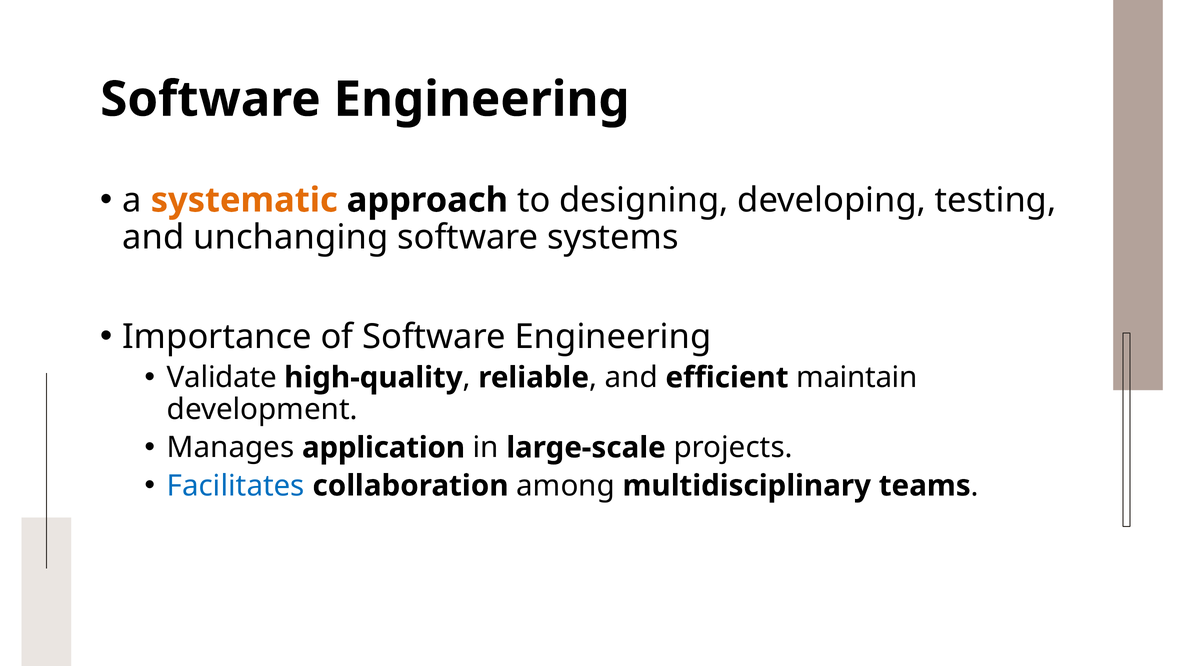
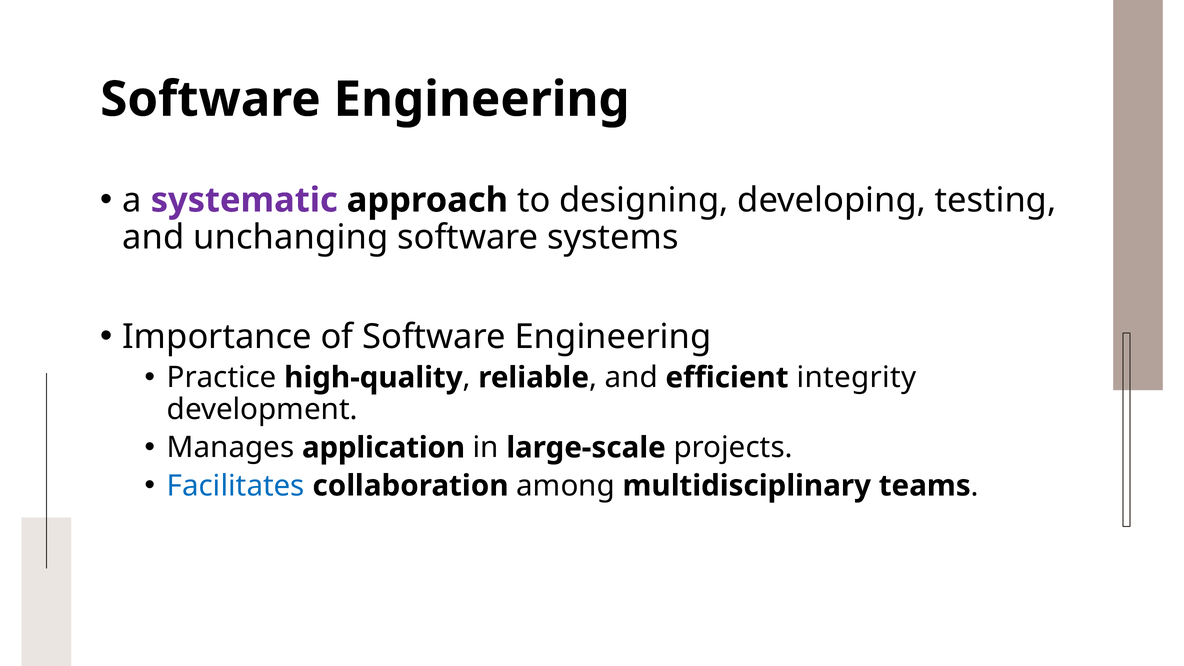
systematic colour: orange -> purple
Validate: Validate -> Practice
maintain: maintain -> integrity
